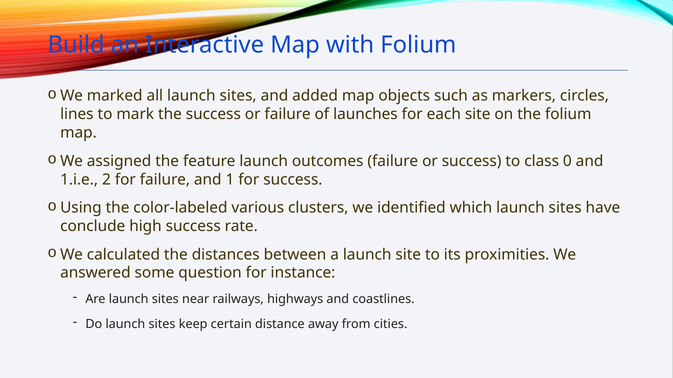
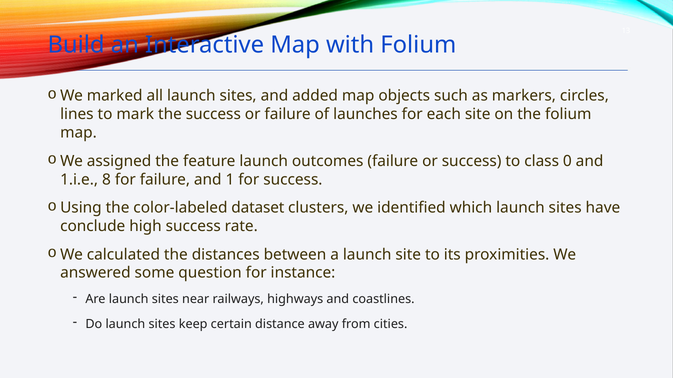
2: 2 -> 8
various: various -> dataset
